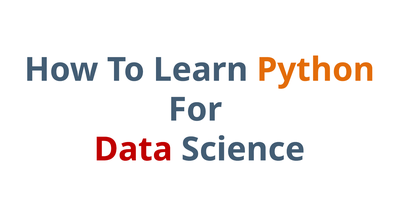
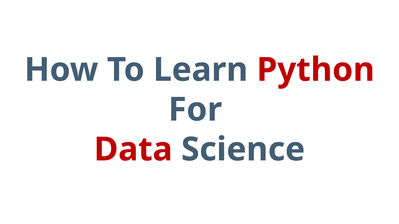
Python colour: orange -> red
